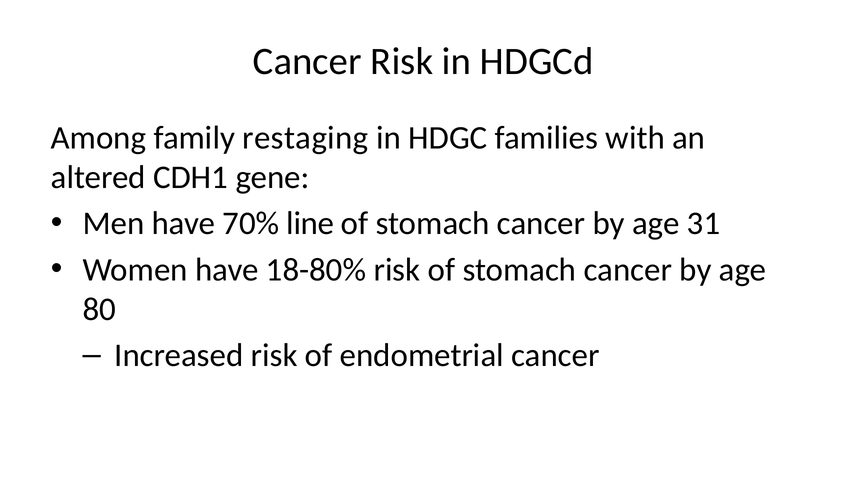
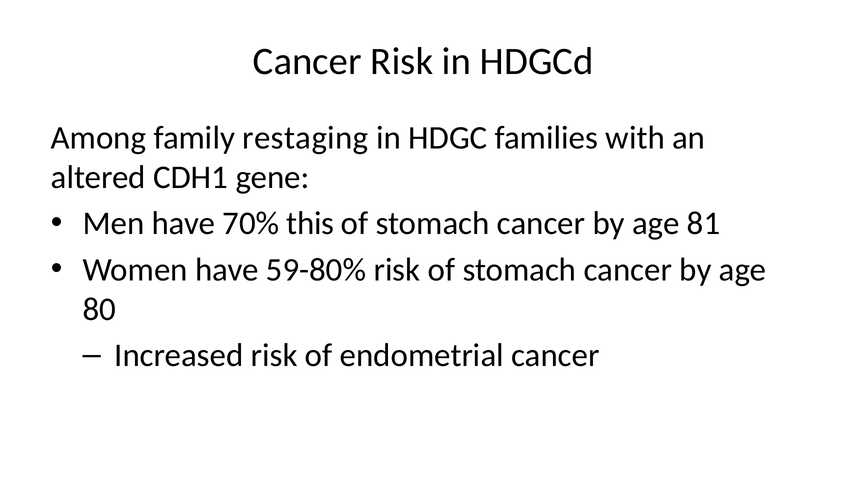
line: line -> this
31: 31 -> 81
18-80%: 18-80% -> 59-80%
